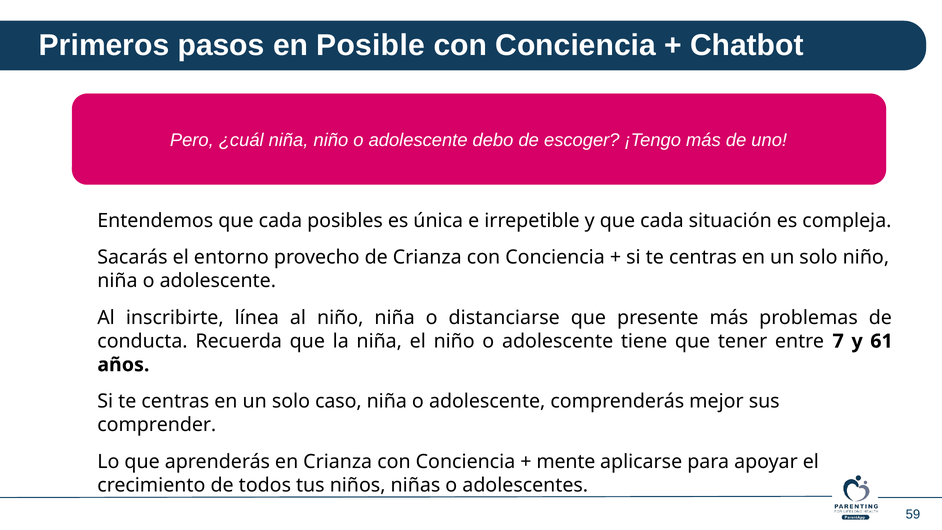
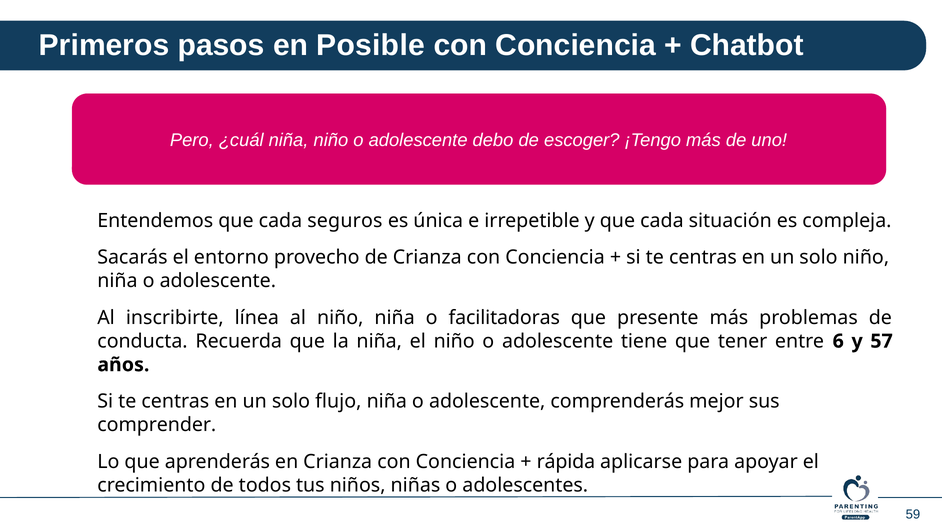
posibles: posibles -> seguros
distanciarse: distanciarse -> facilitadoras
7: 7 -> 6
61: 61 -> 57
caso: caso -> flujo
mente: mente -> rápida
